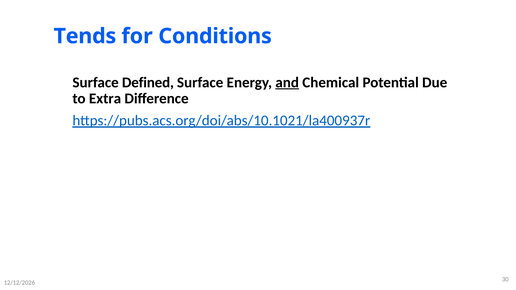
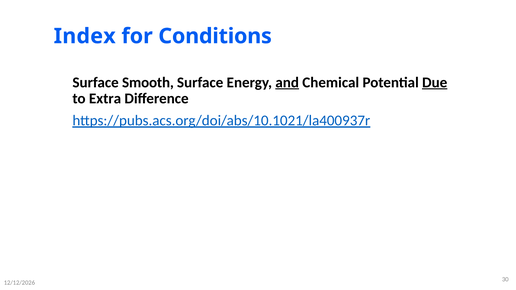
Tends: Tends -> Index
Defined: Defined -> Smooth
Due underline: none -> present
